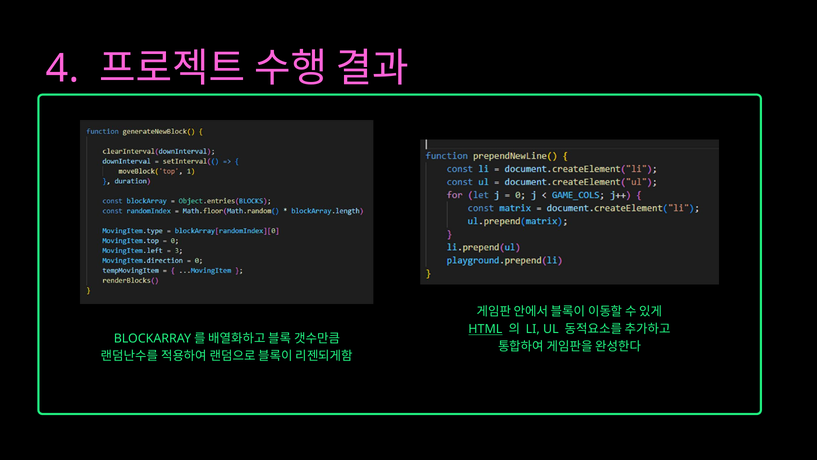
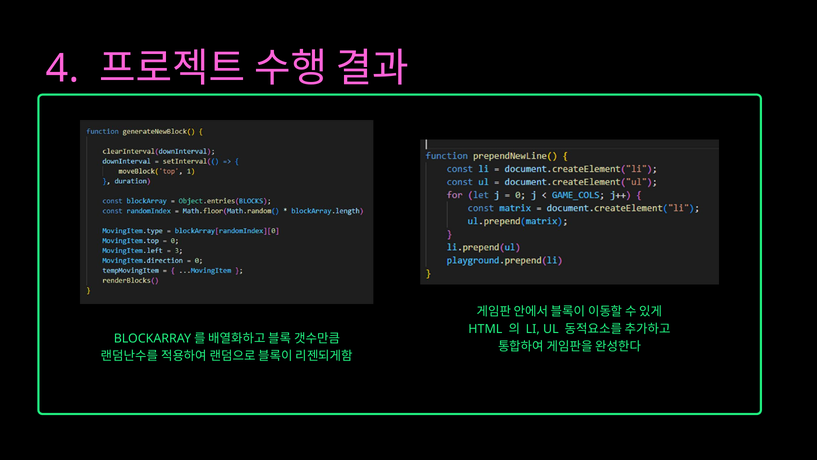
HTML underline: present -> none
